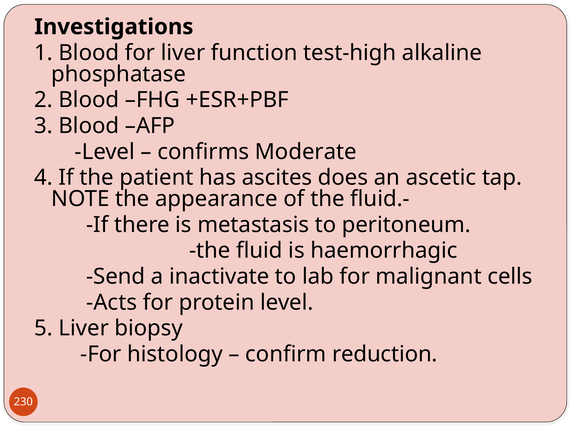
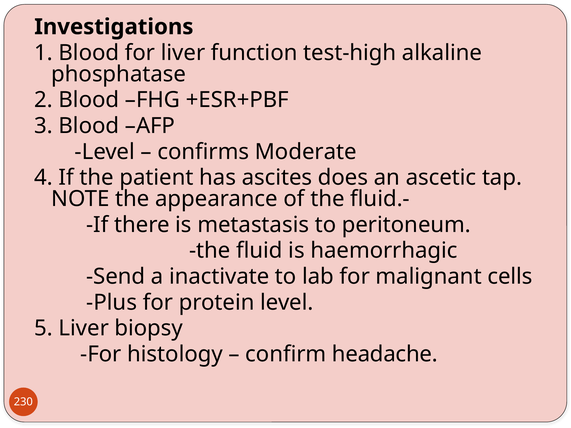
Acts: Acts -> Plus
reduction: reduction -> headache
